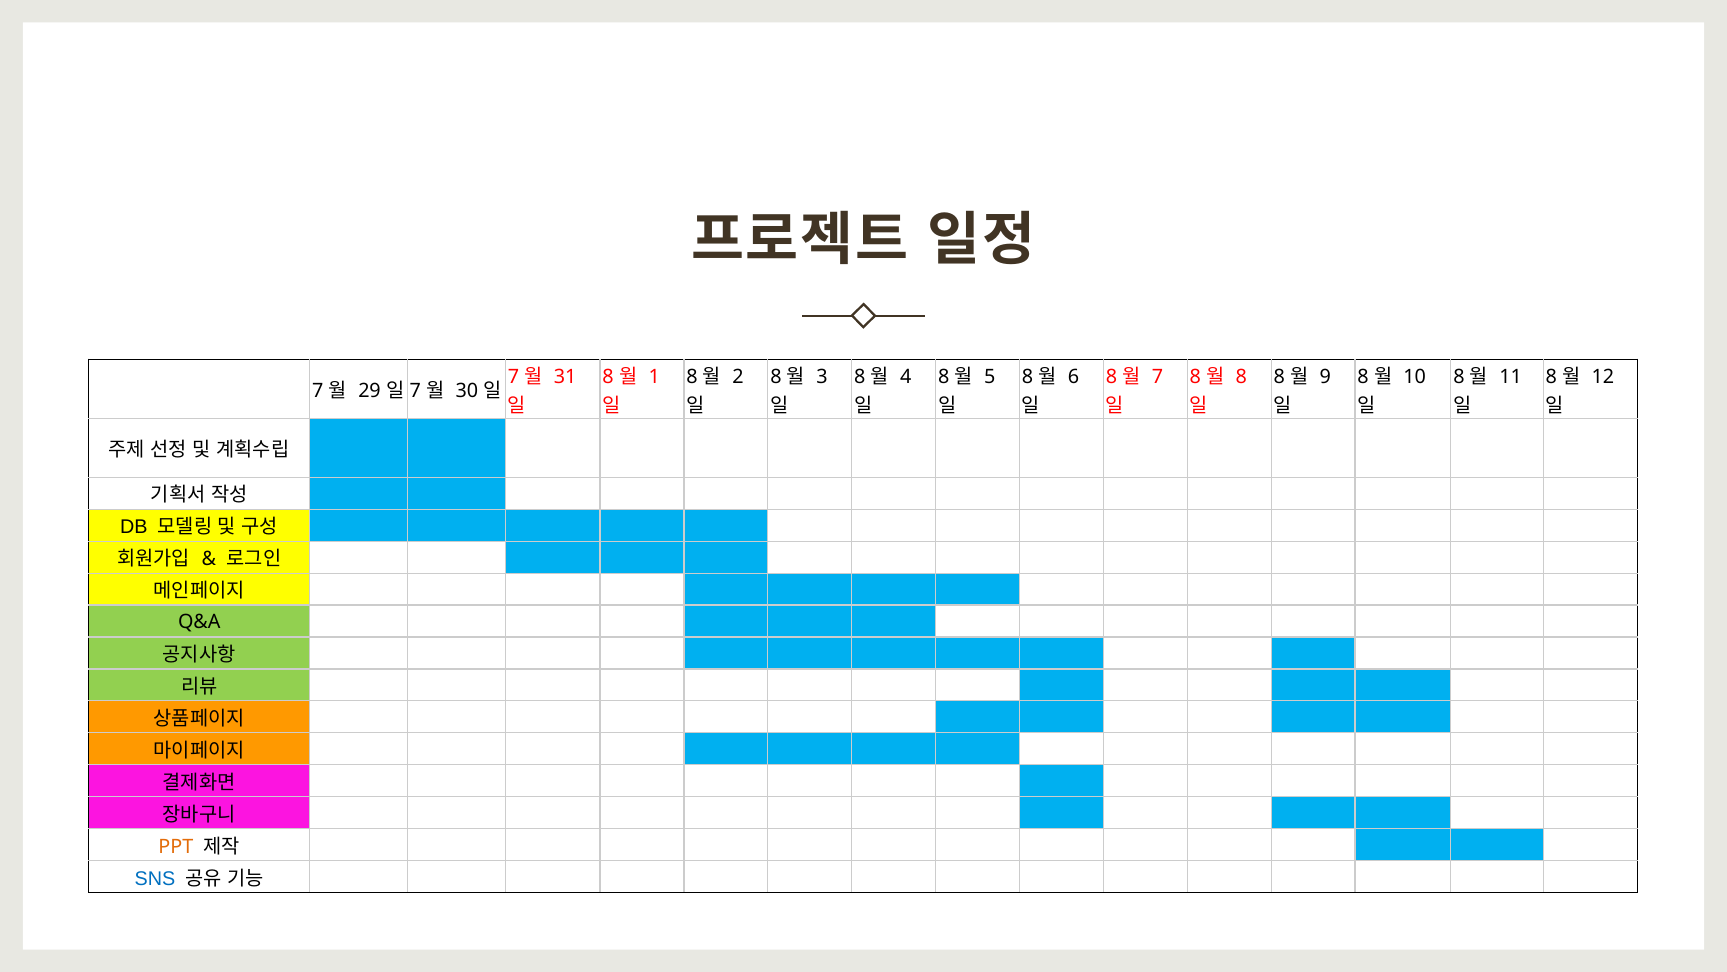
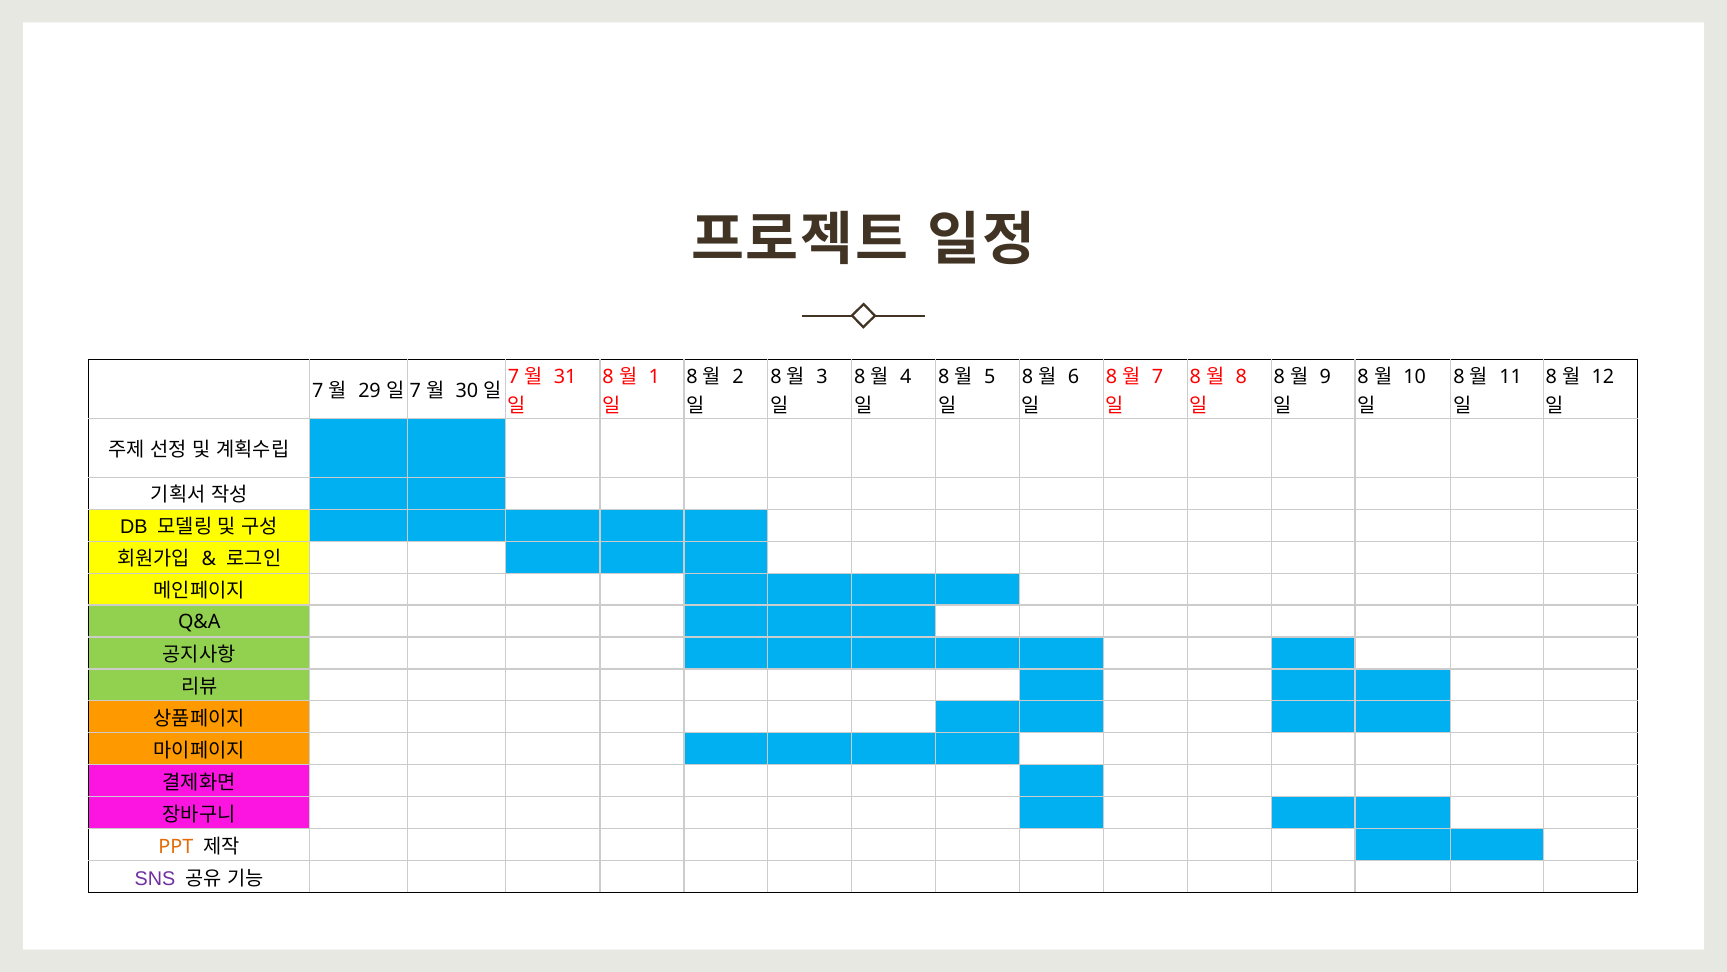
SNS colour: blue -> purple
